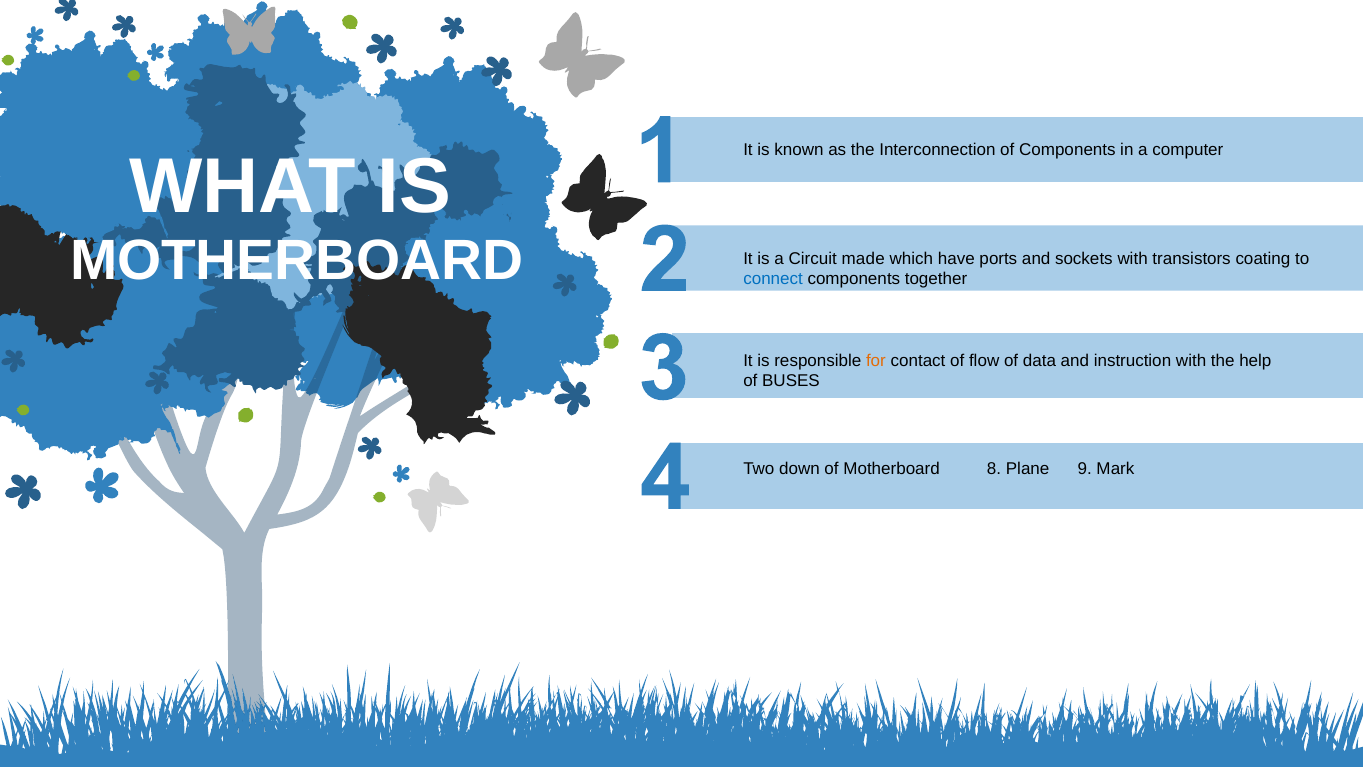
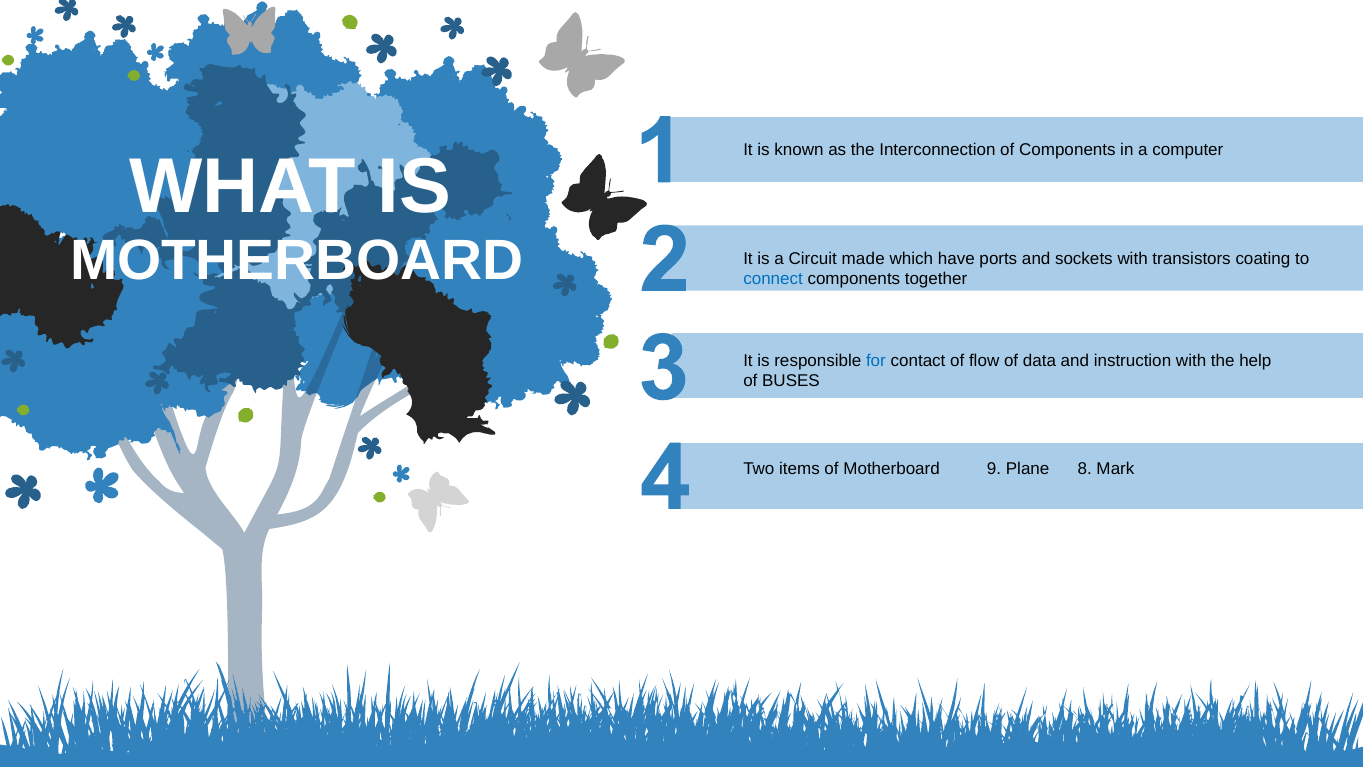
for colour: orange -> blue
down: down -> items
8: 8 -> 9
9: 9 -> 8
